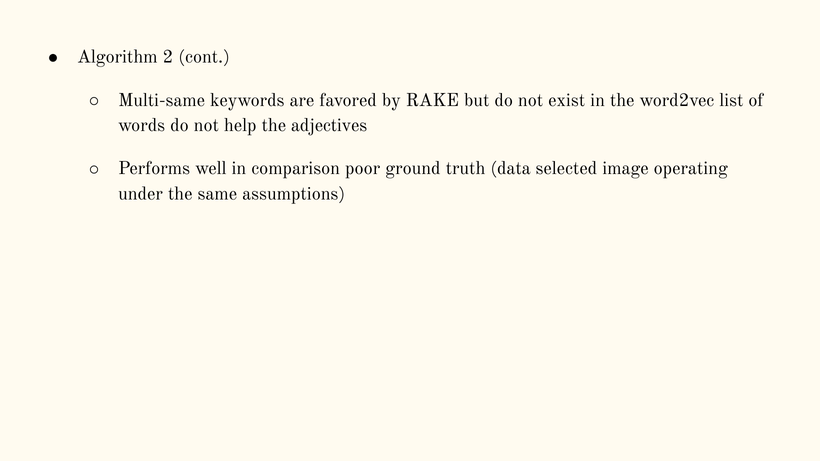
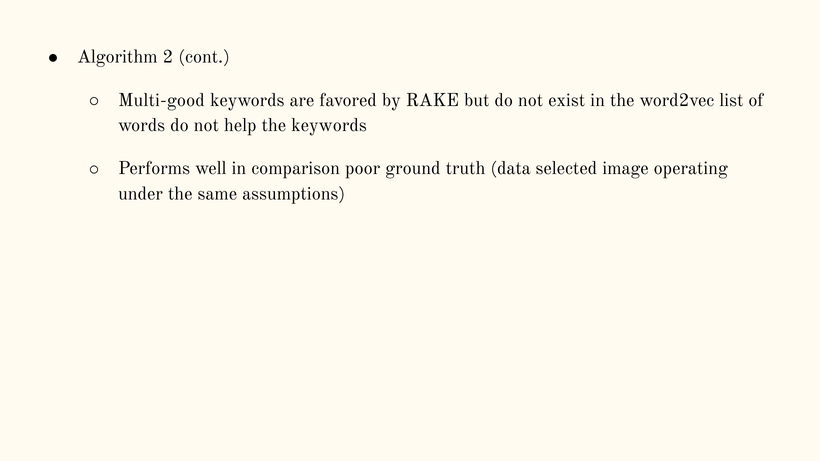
Multi-same: Multi-same -> Multi-good
the adjectives: adjectives -> keywords
